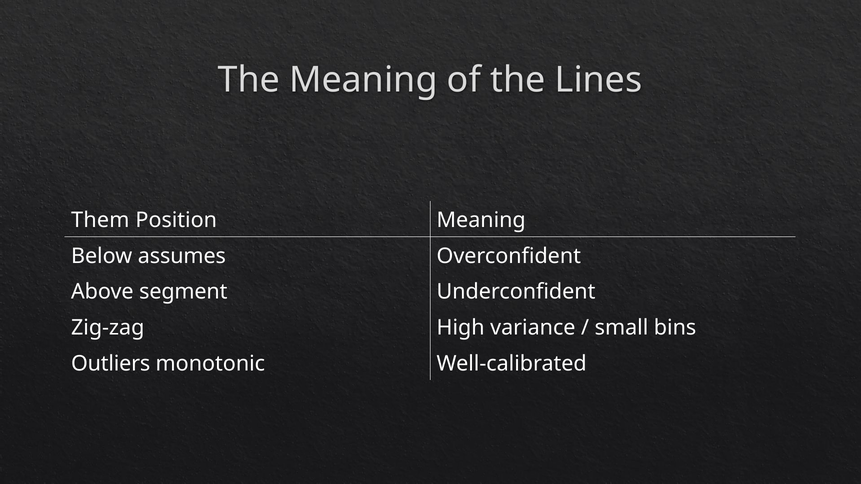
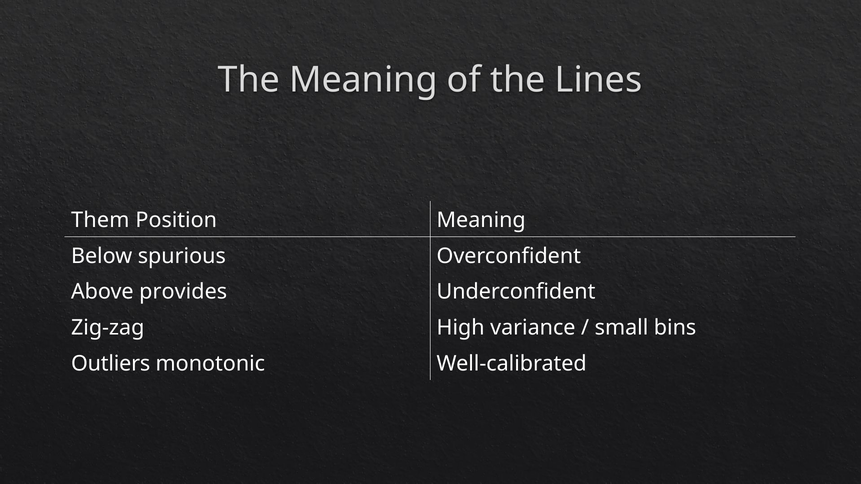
assumes: assumes -> spurious
segment: segment -> provides
